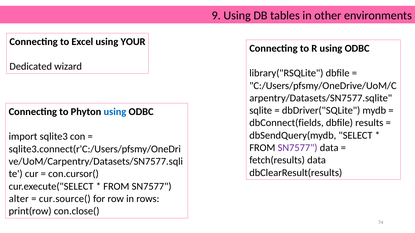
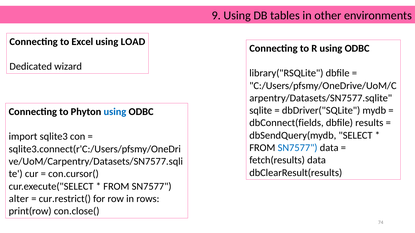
YOUR: YOUR -> LOAD
SN7577 at (298, 148) colour: purple -> blue
cur.source(: cur.source( -> cur.restrict(
